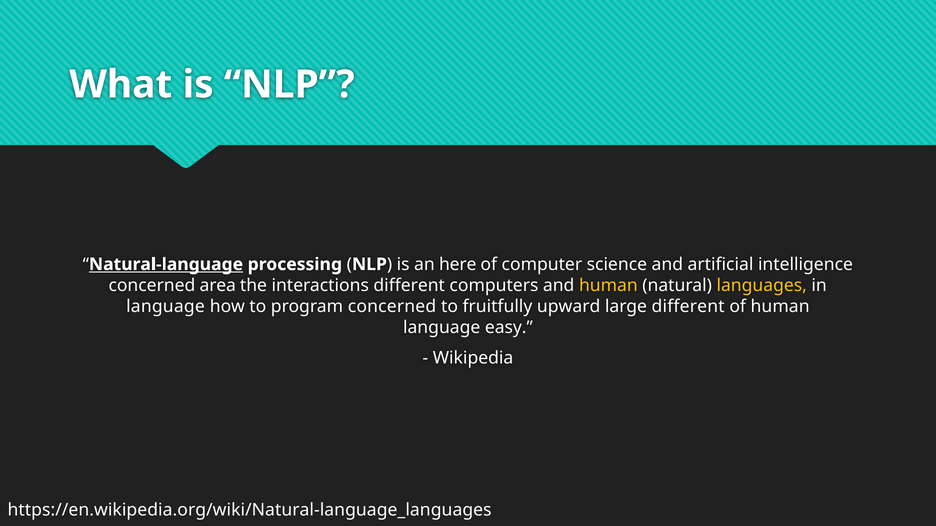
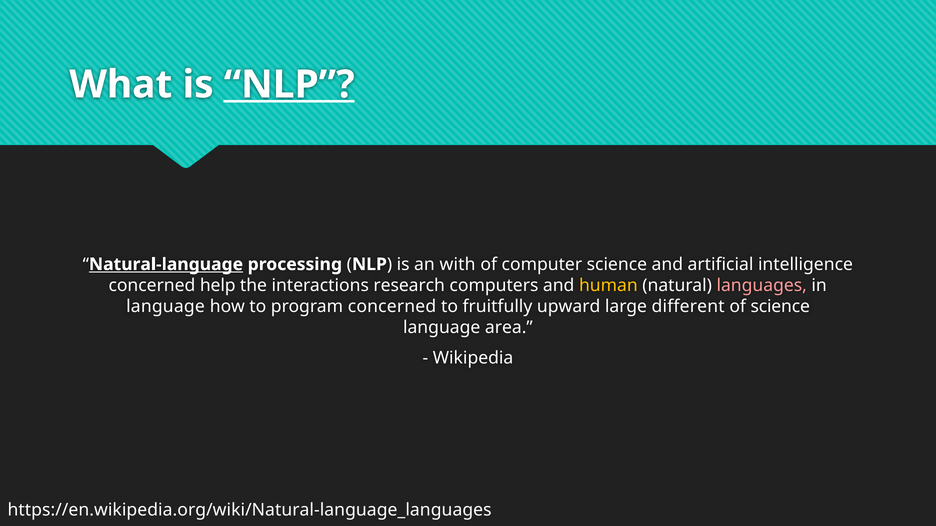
NLP at (289, 85) underline: none -> present
here: here -> with
area: area -> help
interactions different: different -> research
languages colour: yellow -> pink
of human: human -> science
easy: easy -> area
